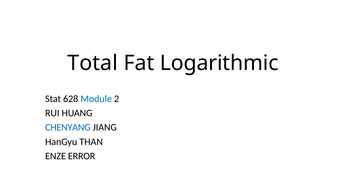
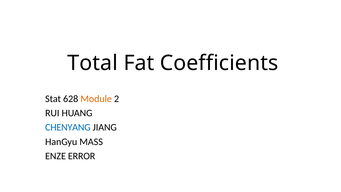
Logarithmic: Logarithmic -> Coefficients
Module colour: blue -> orange
THAN: THAN -> MASS
